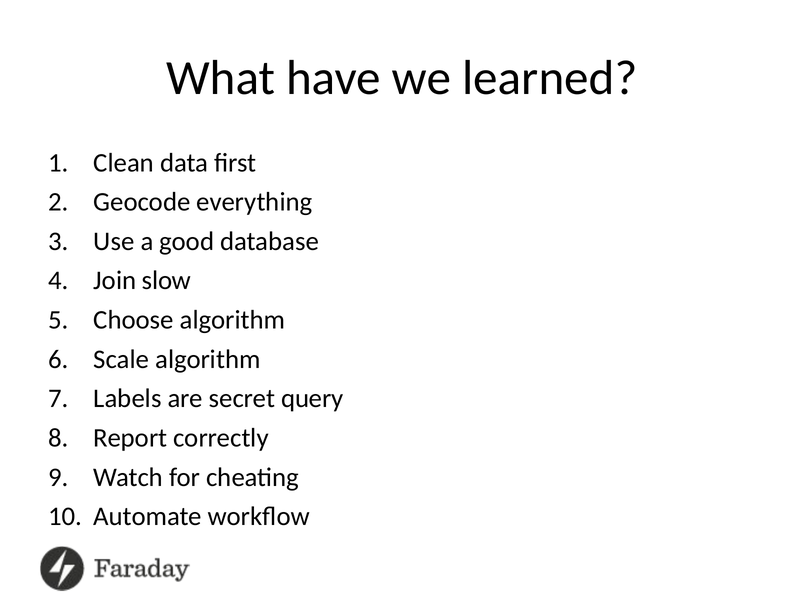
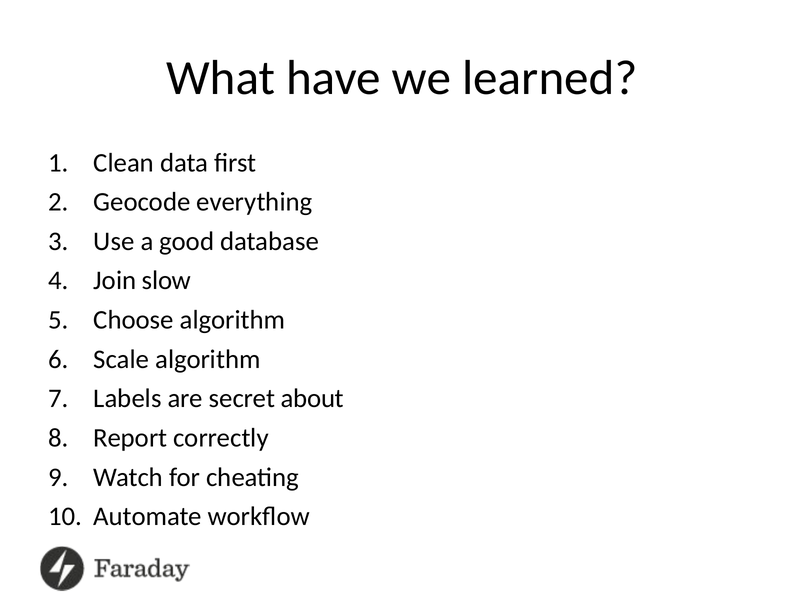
query: query -> about
